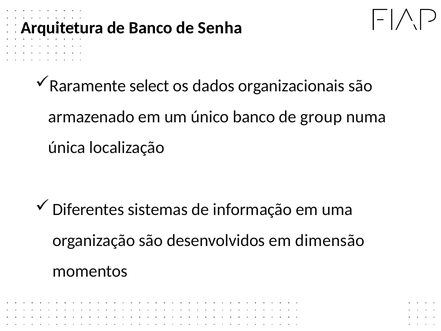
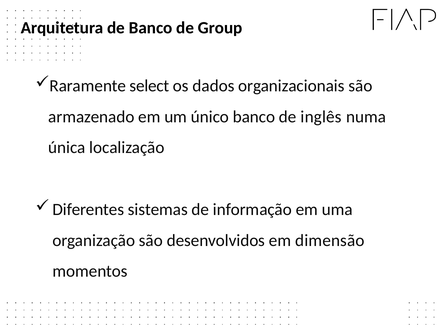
Senha: Senha -> Group
group: group -> inglês
